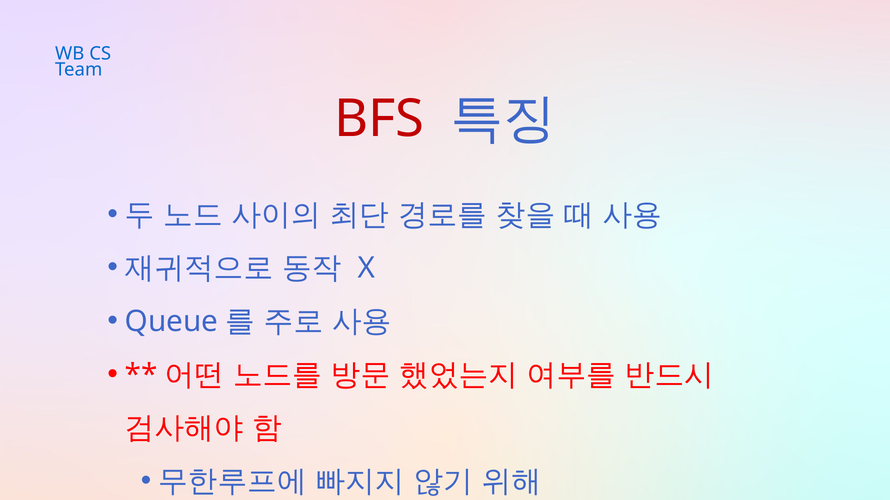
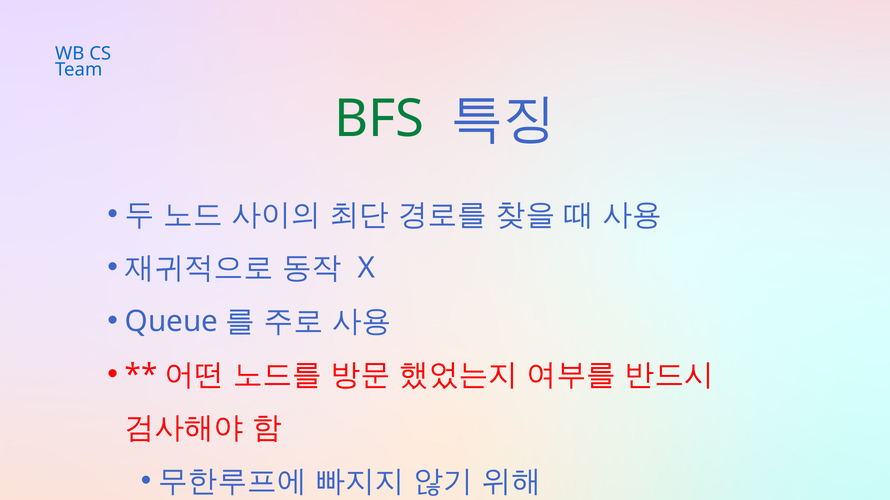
BFS colour: red -> green
